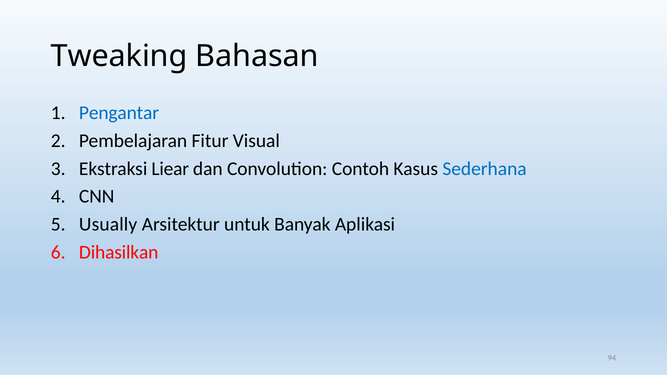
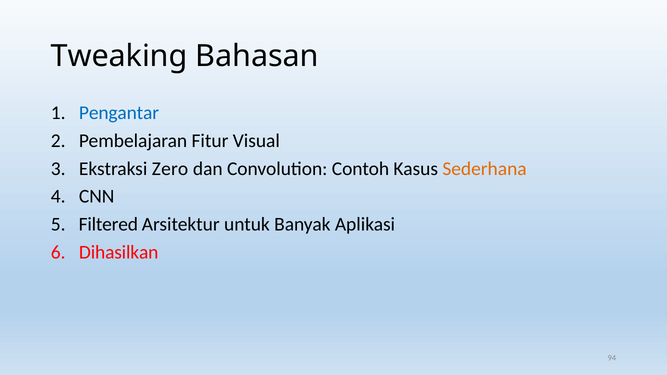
Liear: Liear -> Zero
Sederhana colour: blue -> orange
Usually: Usually -> Filtered
